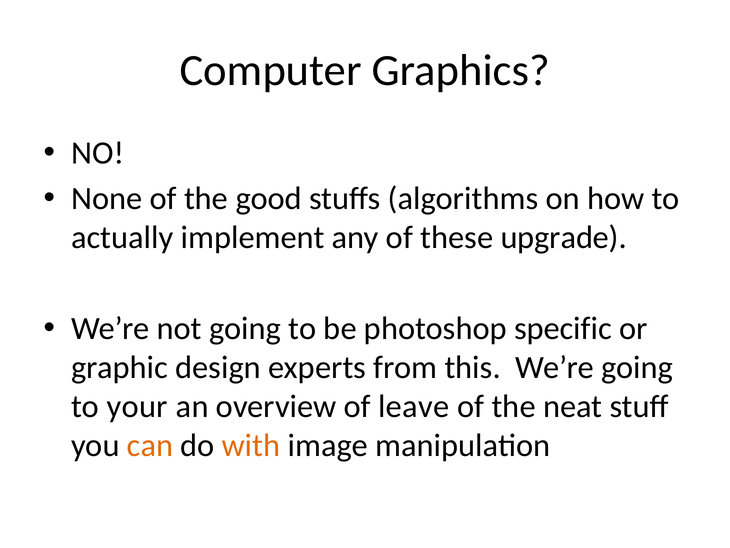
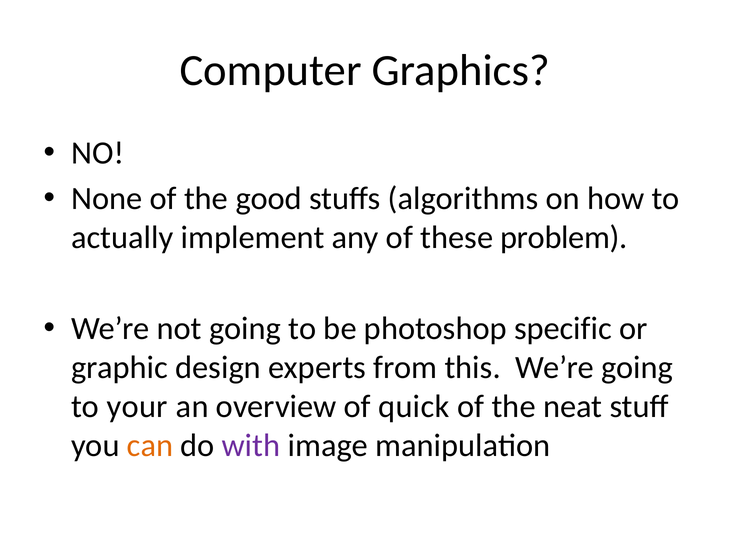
upgrade: upgrade -> problem
leave: leave -> quick
with colour: orange -> purple
